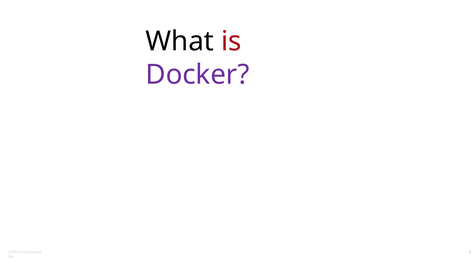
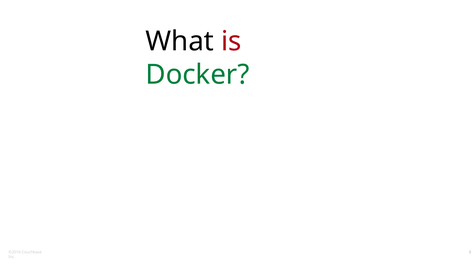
Docker colour: purple -> green
